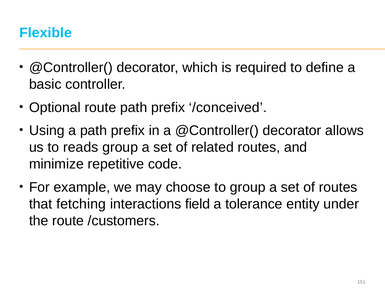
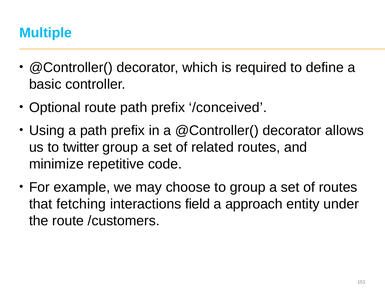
Flexible: Flexible -> Multiple
reads: reads -> twitter
tolerance: tolerance -> approach
